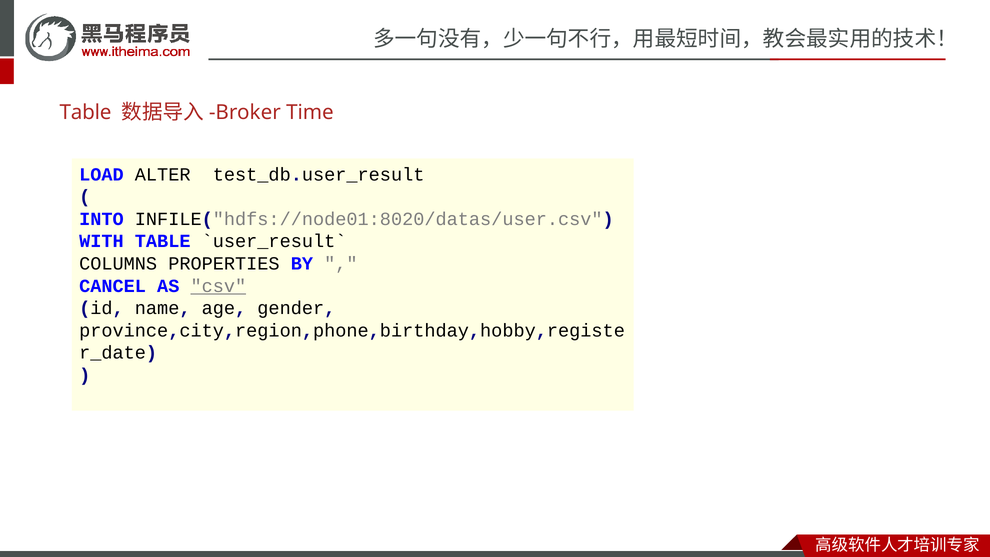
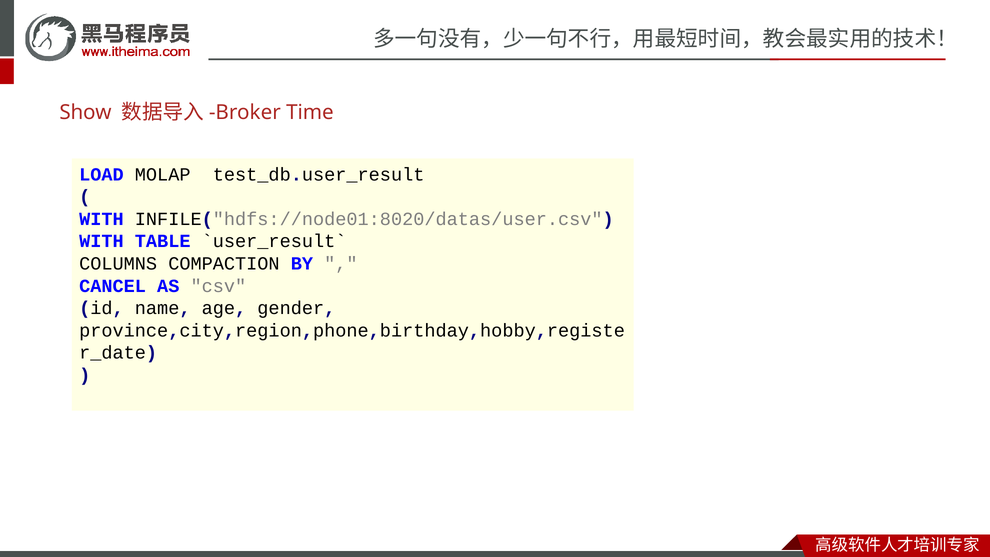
Table at (85, 112): Table -> Show
ALTER: ALTER -> MOLAP
INTO at (101, 219): INTO -> WITH
PROPERTIES: PROPERTIES -> COMPACTION
csv underline: present -> none
